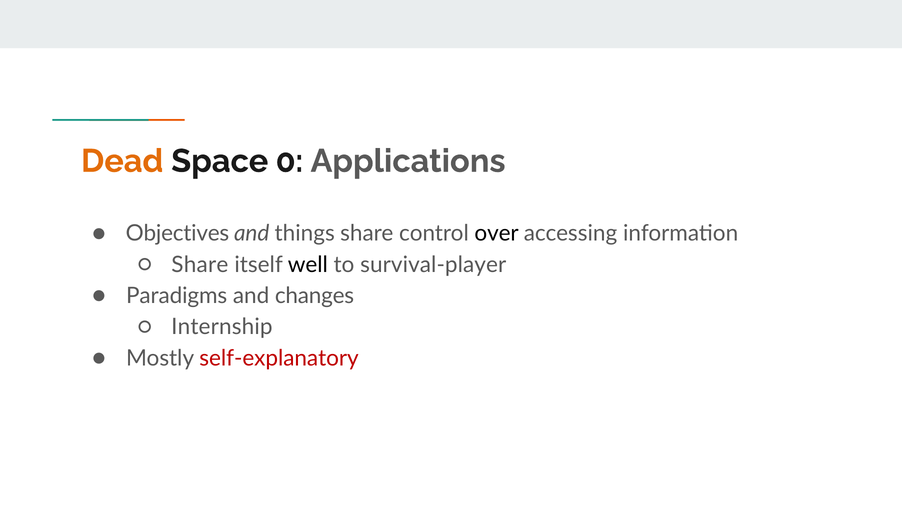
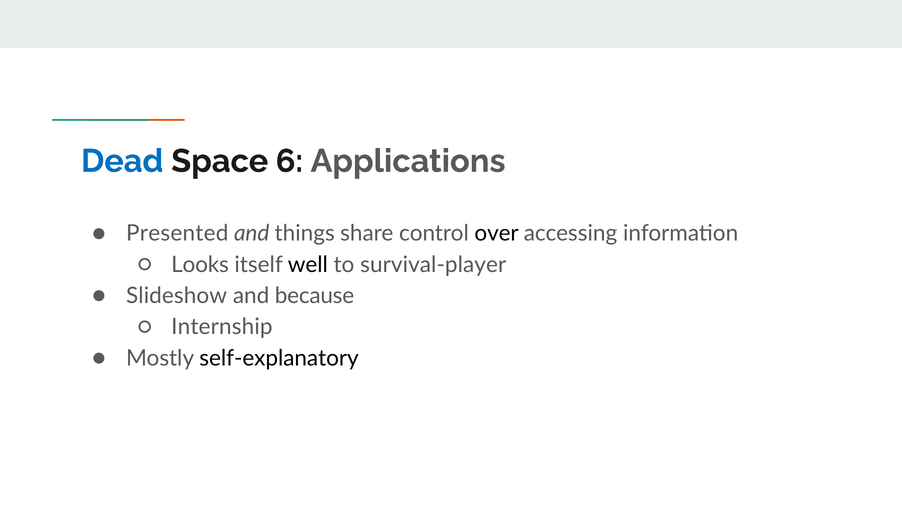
Dead colour: orange -> blue
0: 0 -> 6
Objectives: Objectives -> Presented
Share at (200, 264): Share -> Looks
Paradigms: Paradigms -> Slideshow
changes: changes -> because
self-explanatory colour: red -> black
